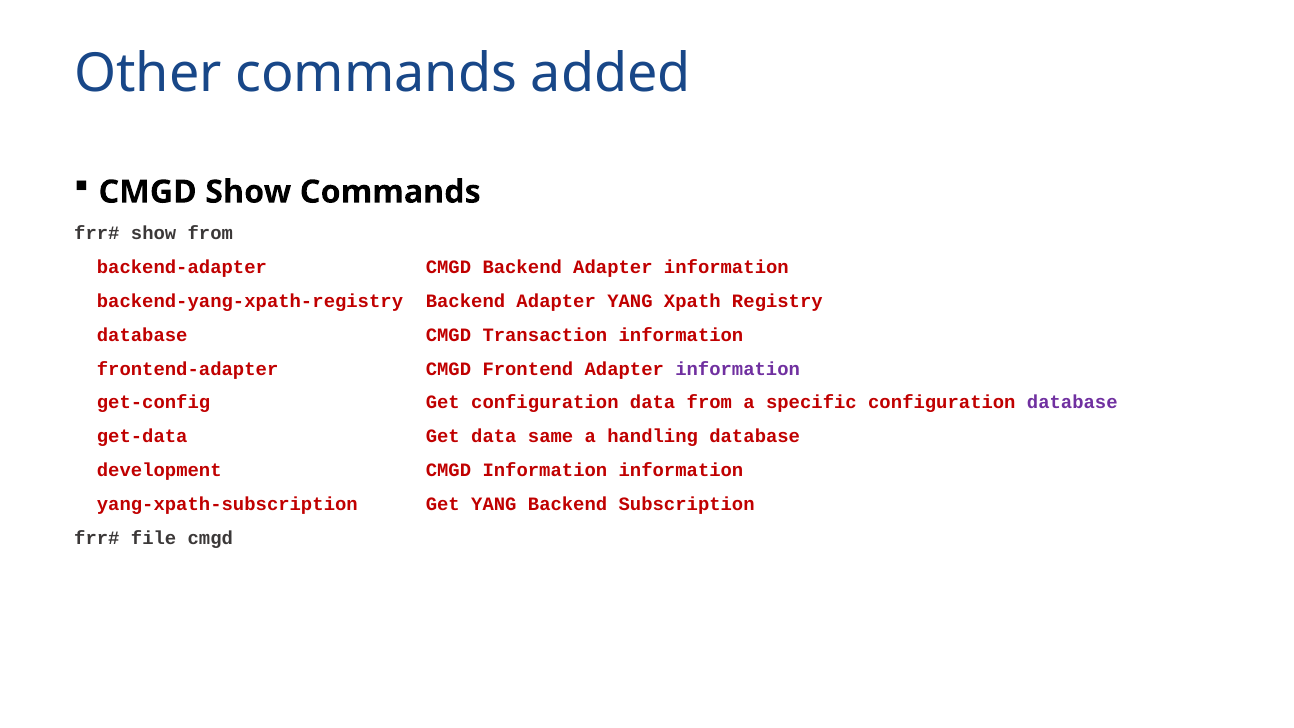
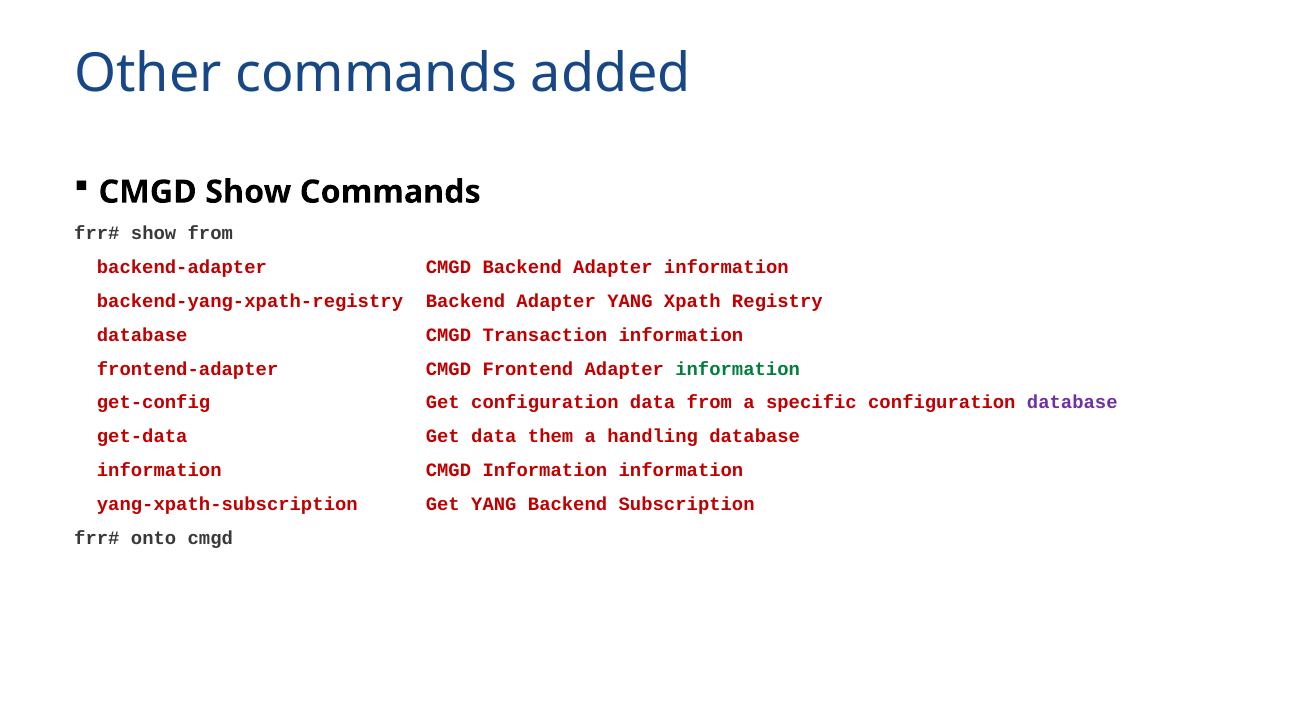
information at (738, 369) colour: purple -> green
same: same -> them
development at (159, 470): development -> information
file: file -> onto
